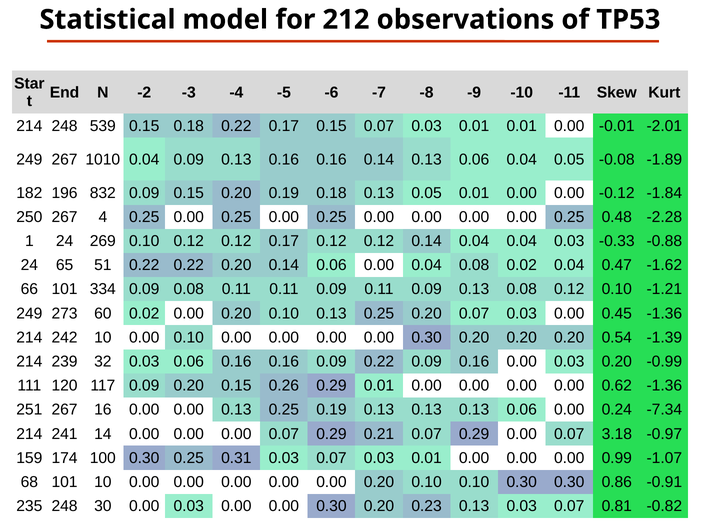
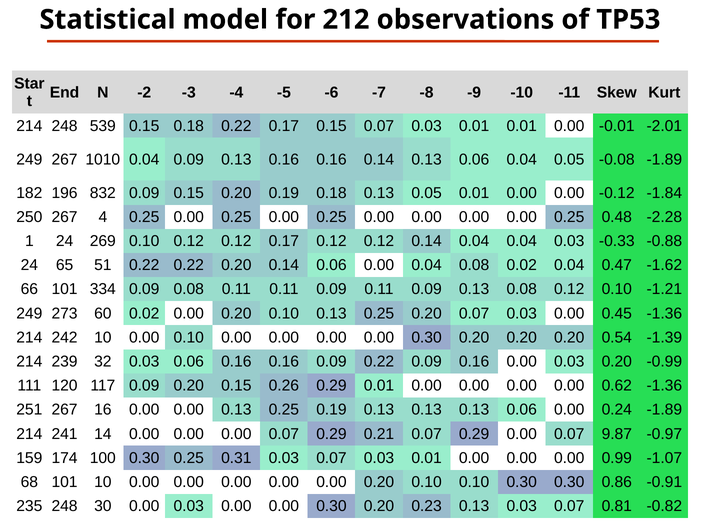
0.24 -7.34: -7.34 -> -1.89
3.18: 3.18 -> 9.87
